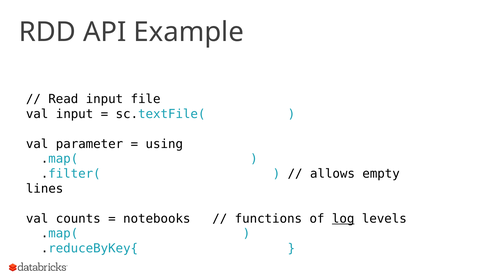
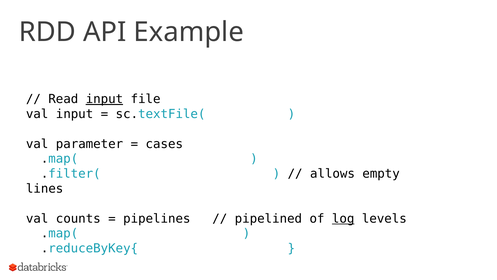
input at (104, 99) underline: none -> present
using: using -> cases
notebooks: notebooks -> pipelines
functions: functions -> pipelined
